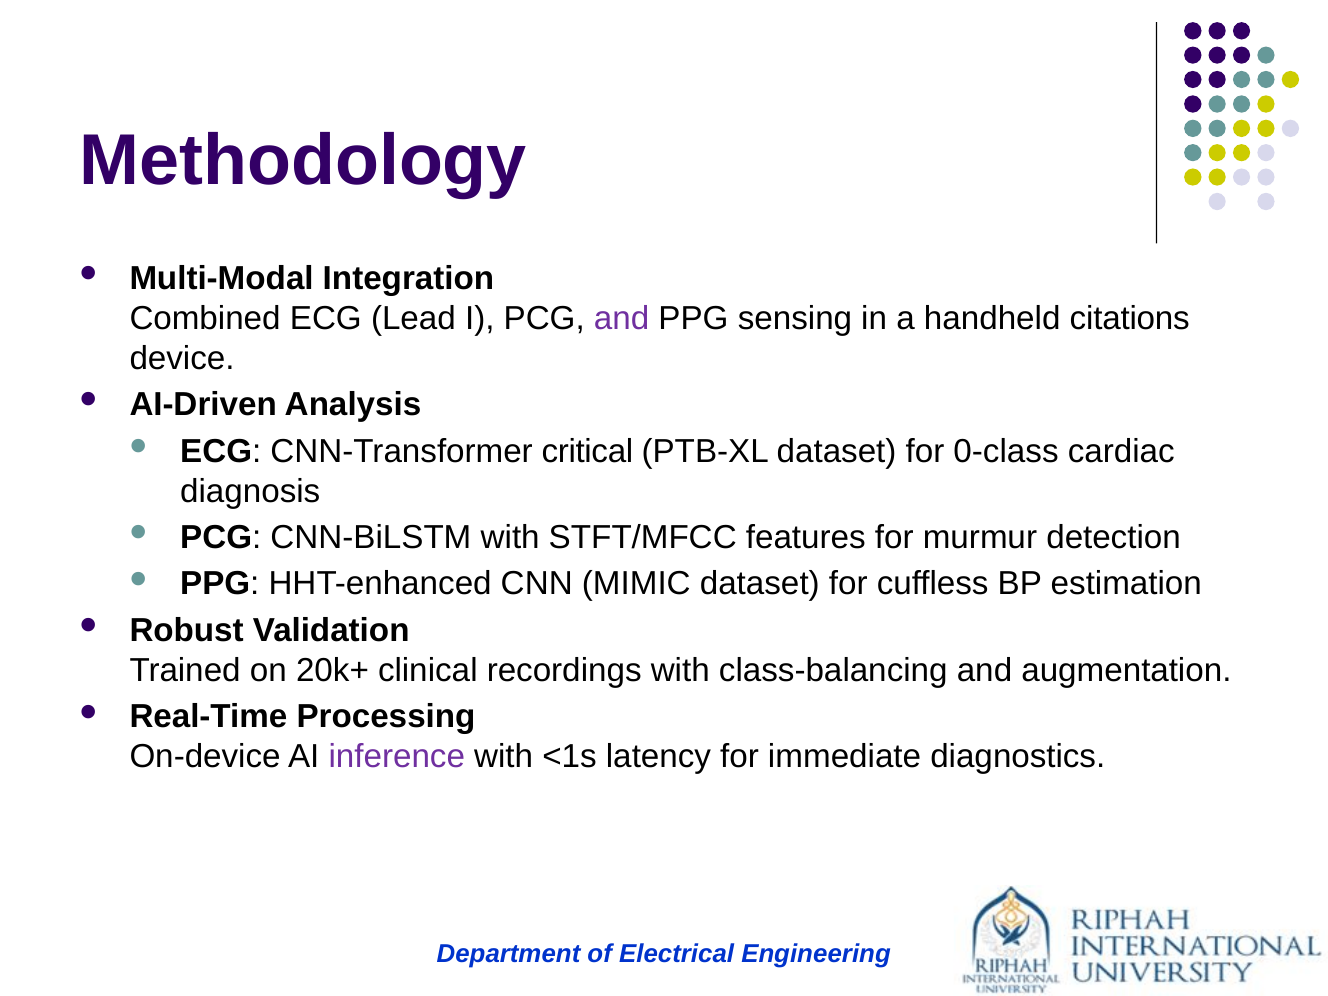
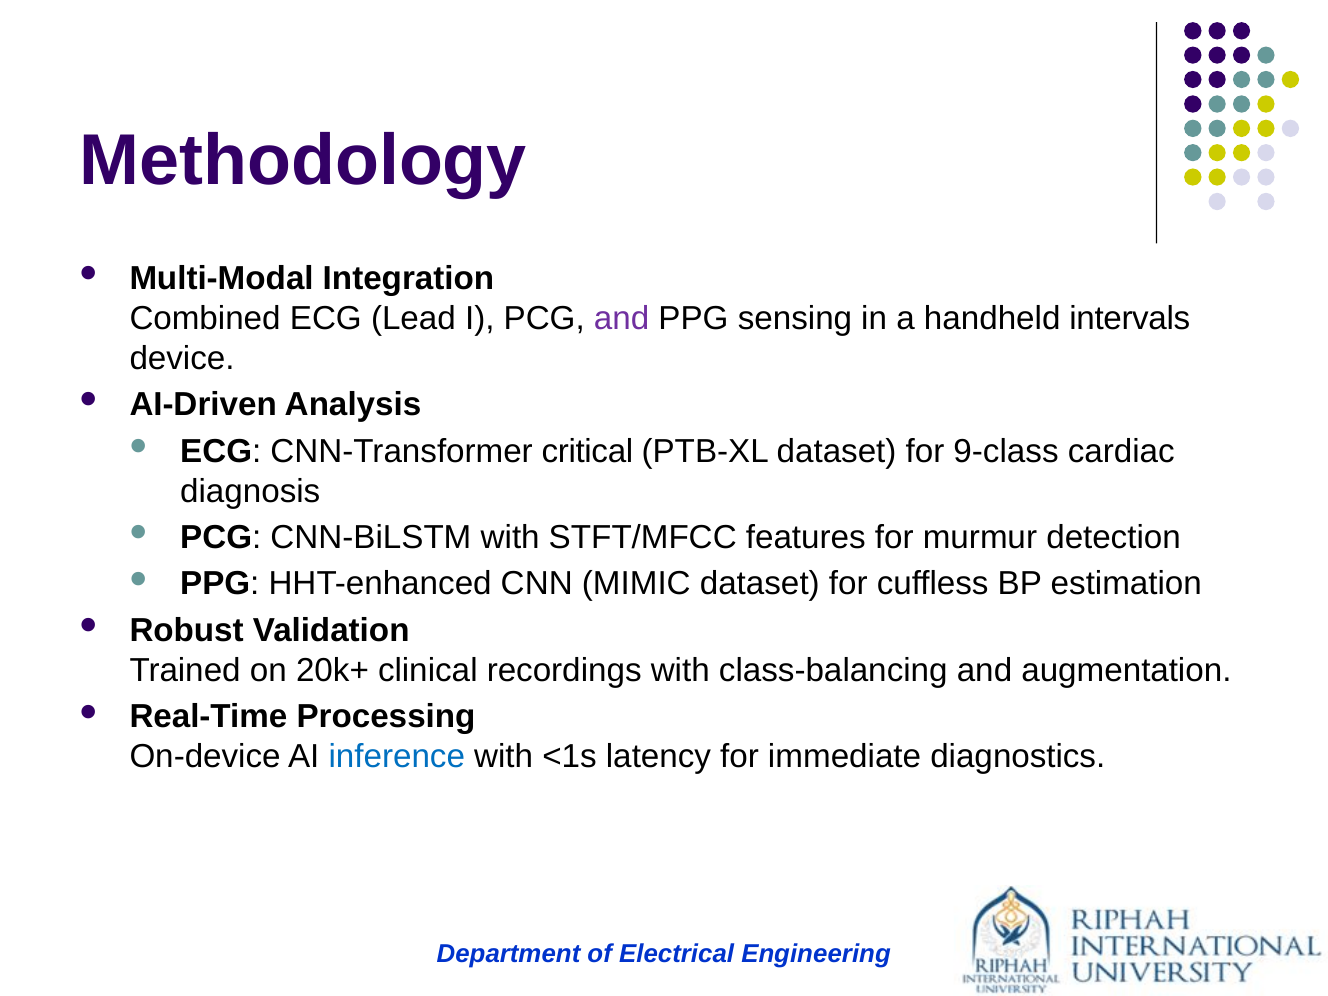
citations: citations -> intervals
0-class: 0-class -> 9-class
inference colour: purple -> blue
